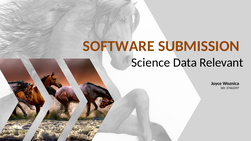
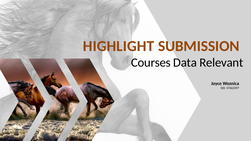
SOFTWARE: SOFTWARE -> HIGHLIGHT
Science: Science -> Courses
